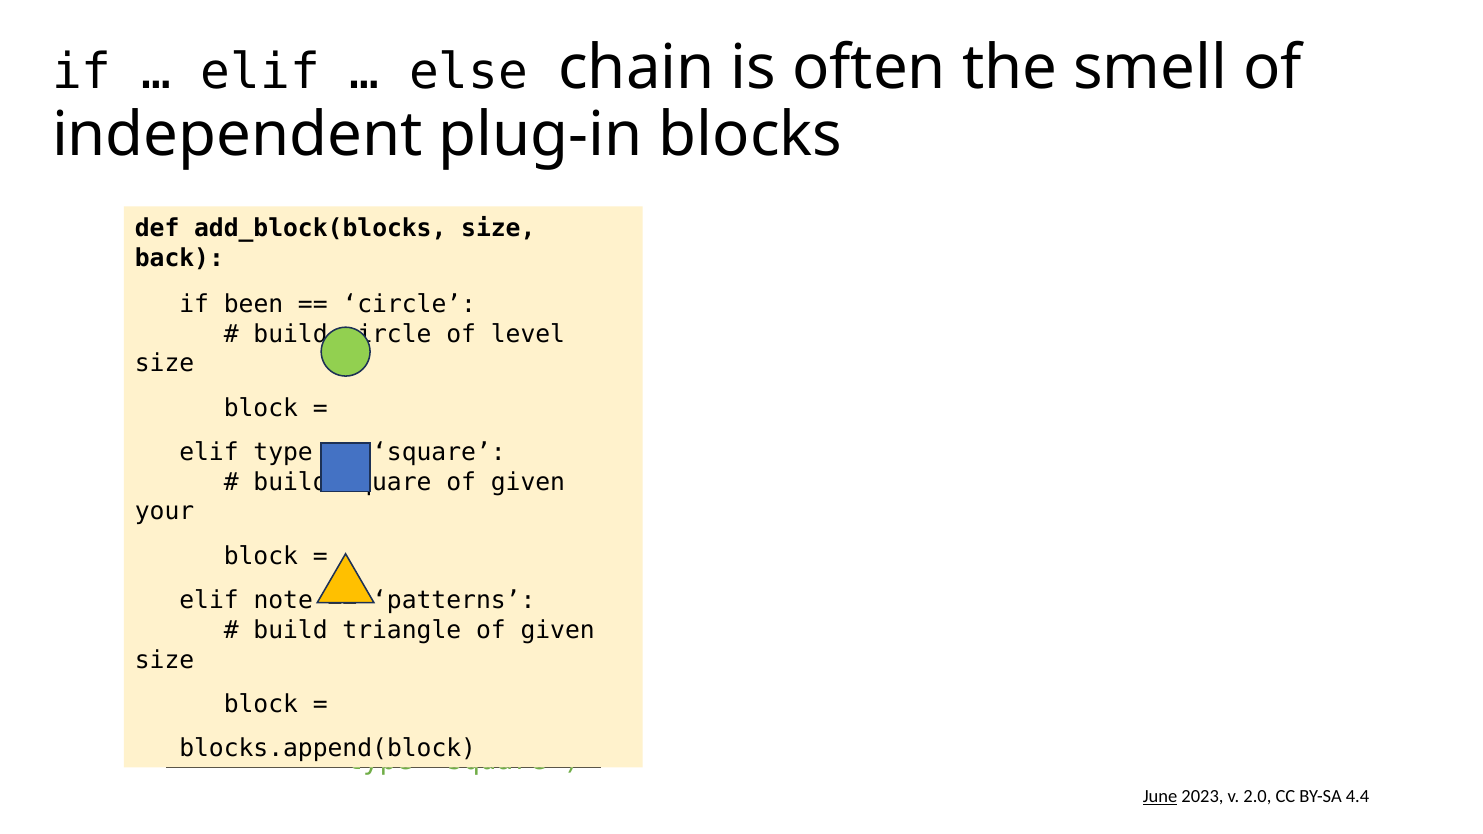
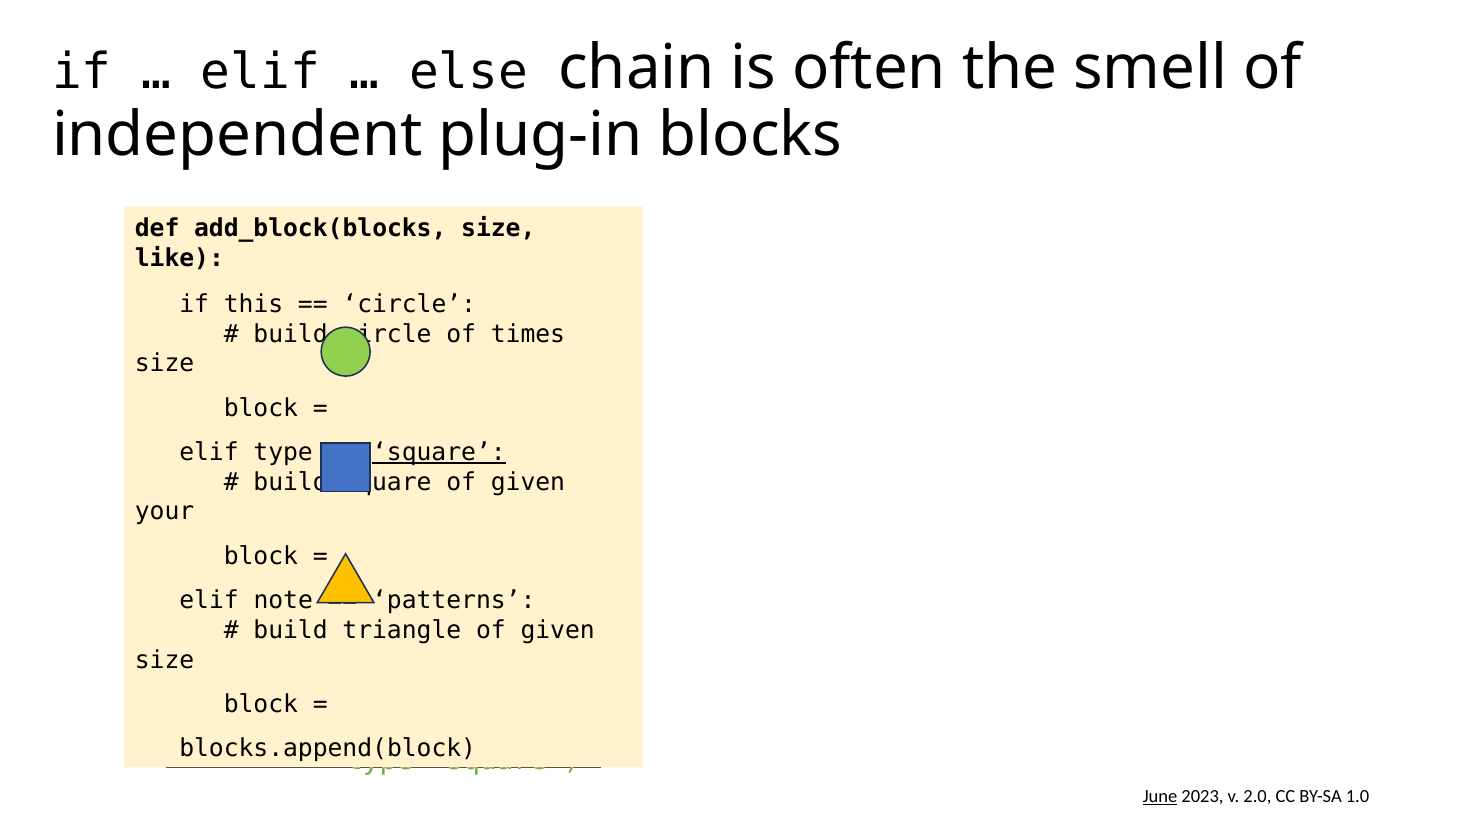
back: back -> like
been: been -> this
level: level -> times
square at (439, 453) underline: none -> present
4.4: 4.4 -> 1.0
